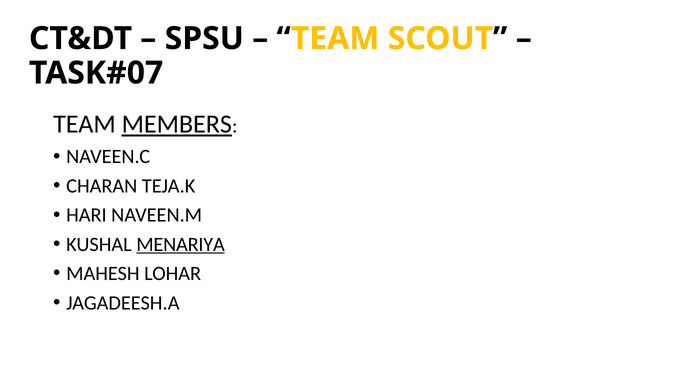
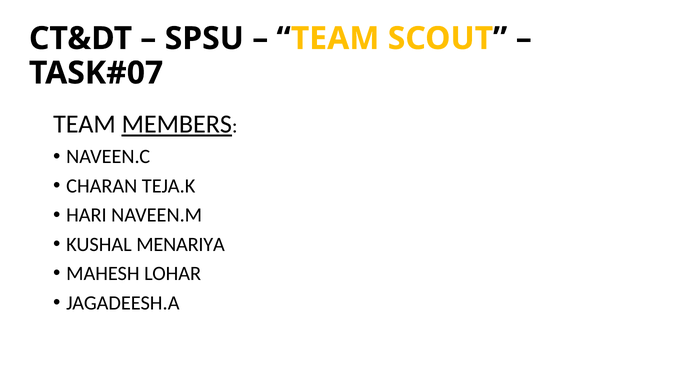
MENARIYA underline: present -> none
